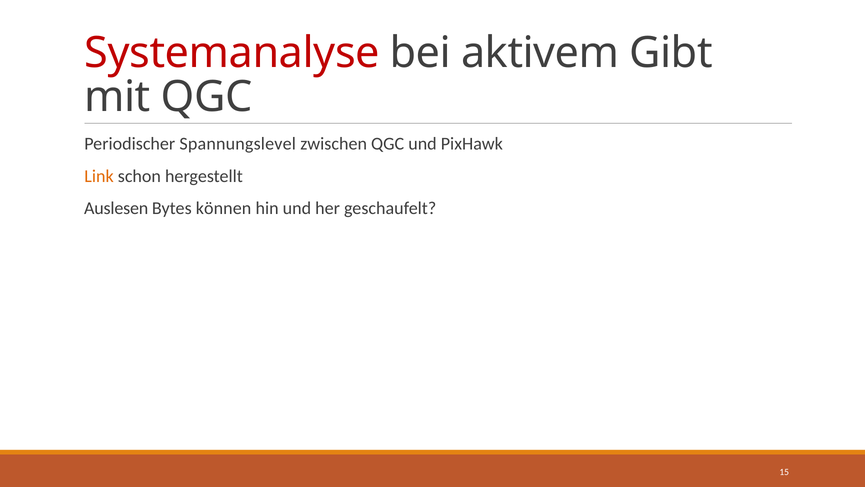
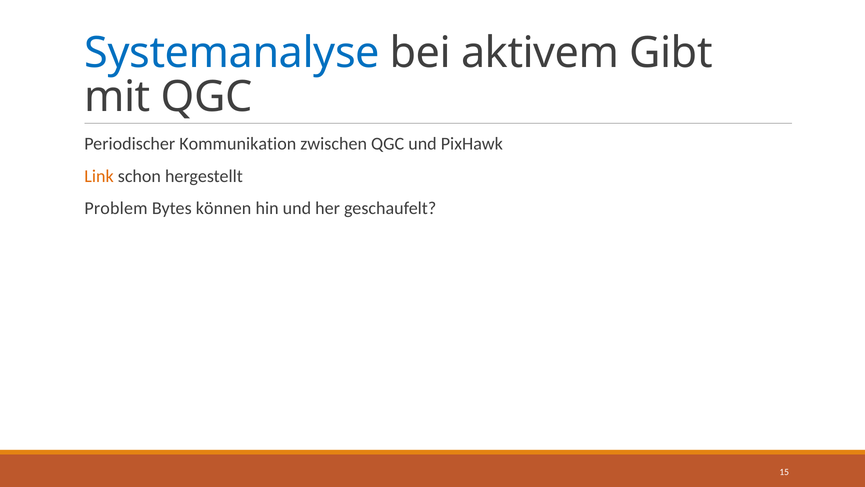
Systemanalyse colour: red -> blue
Spannungslevel: Spannungslevel -> Kommunikation
Auslesen: Auslesen -> Problem
